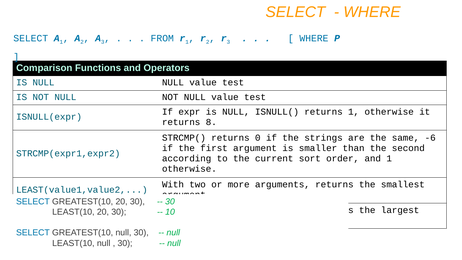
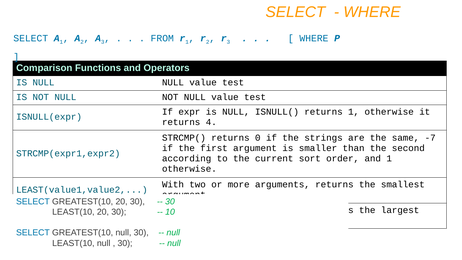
8: 8 -> 4
-6: -6 -> -7
